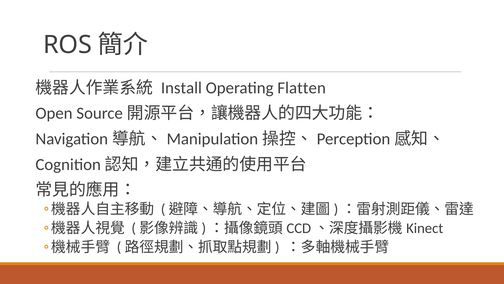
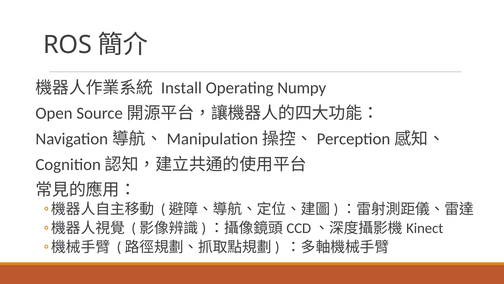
Flatten: Flatten -> Numpy
